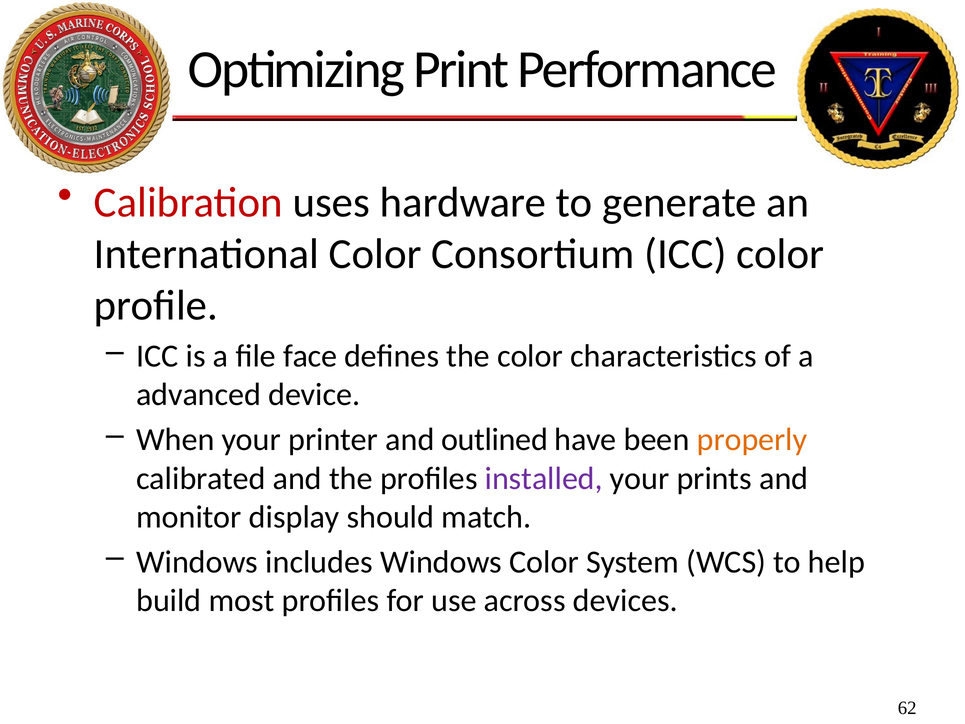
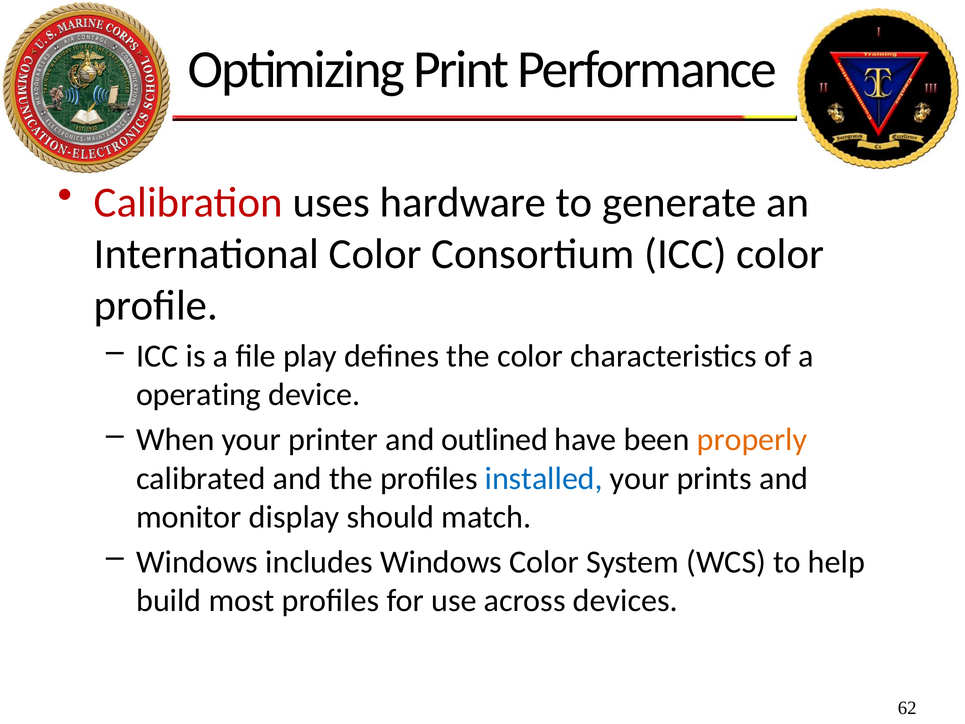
face: face -> play
advanced: advanced -> operating
installed colour: purple -> blue
